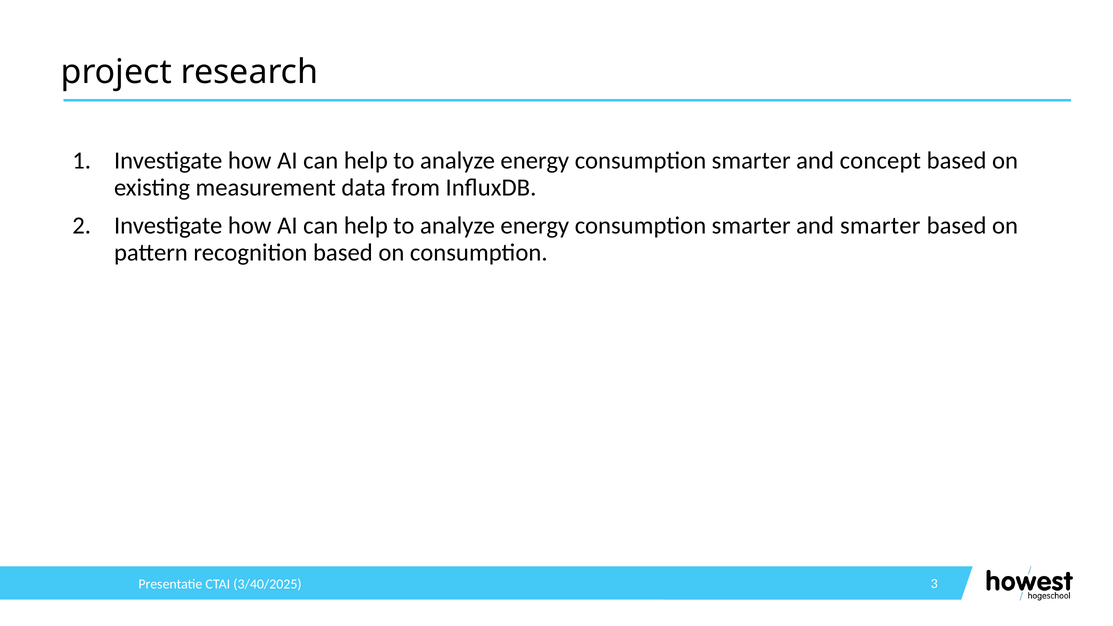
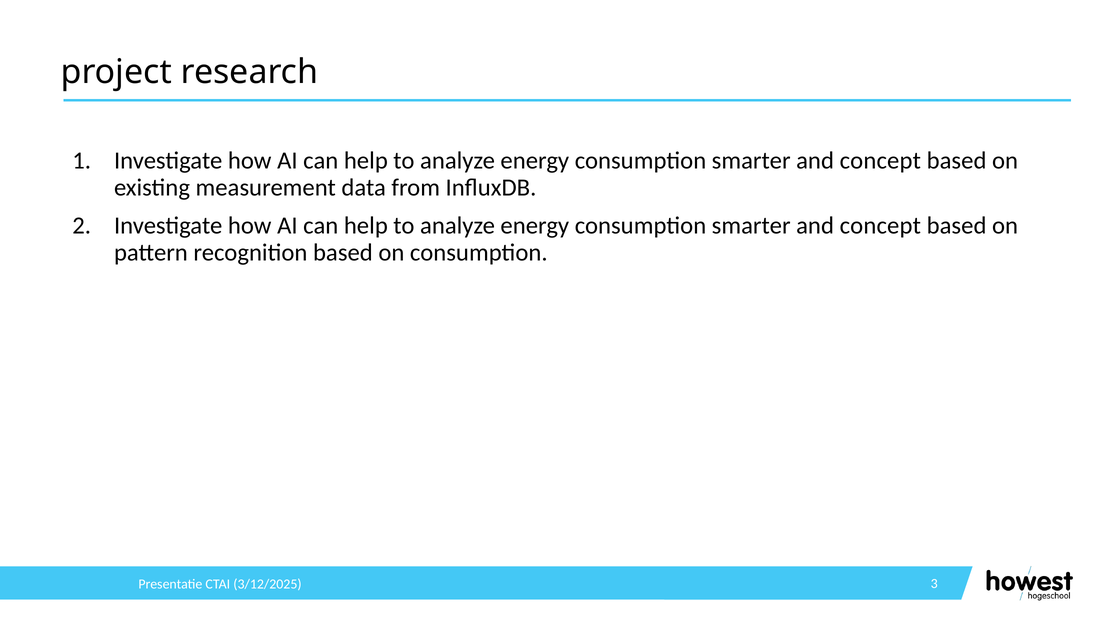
smarter at (880, 226): smarter -> concept
3/40/2025: 3/40/2025 -> 3/12/2025
